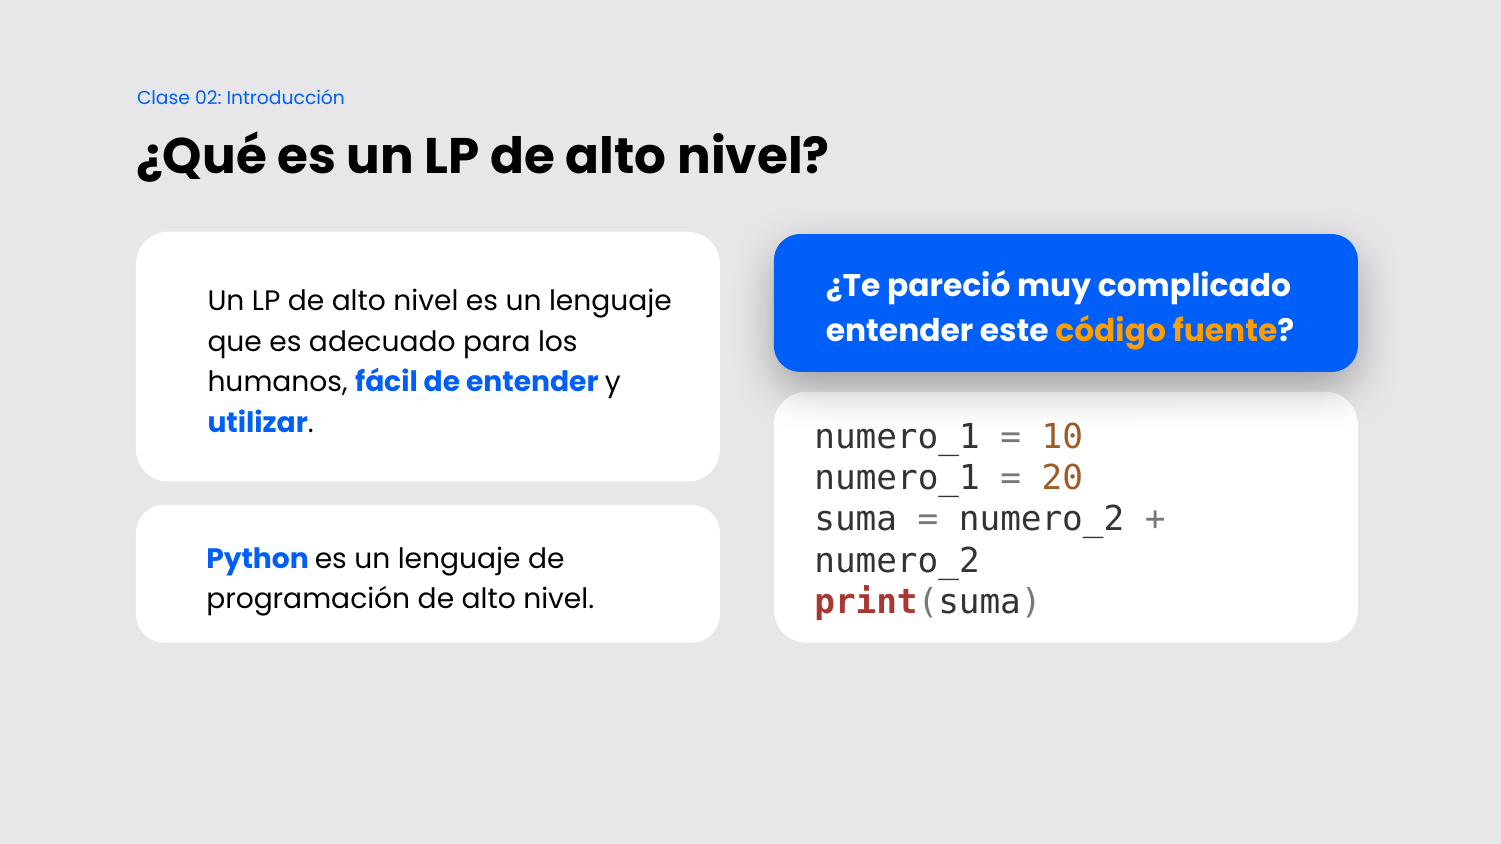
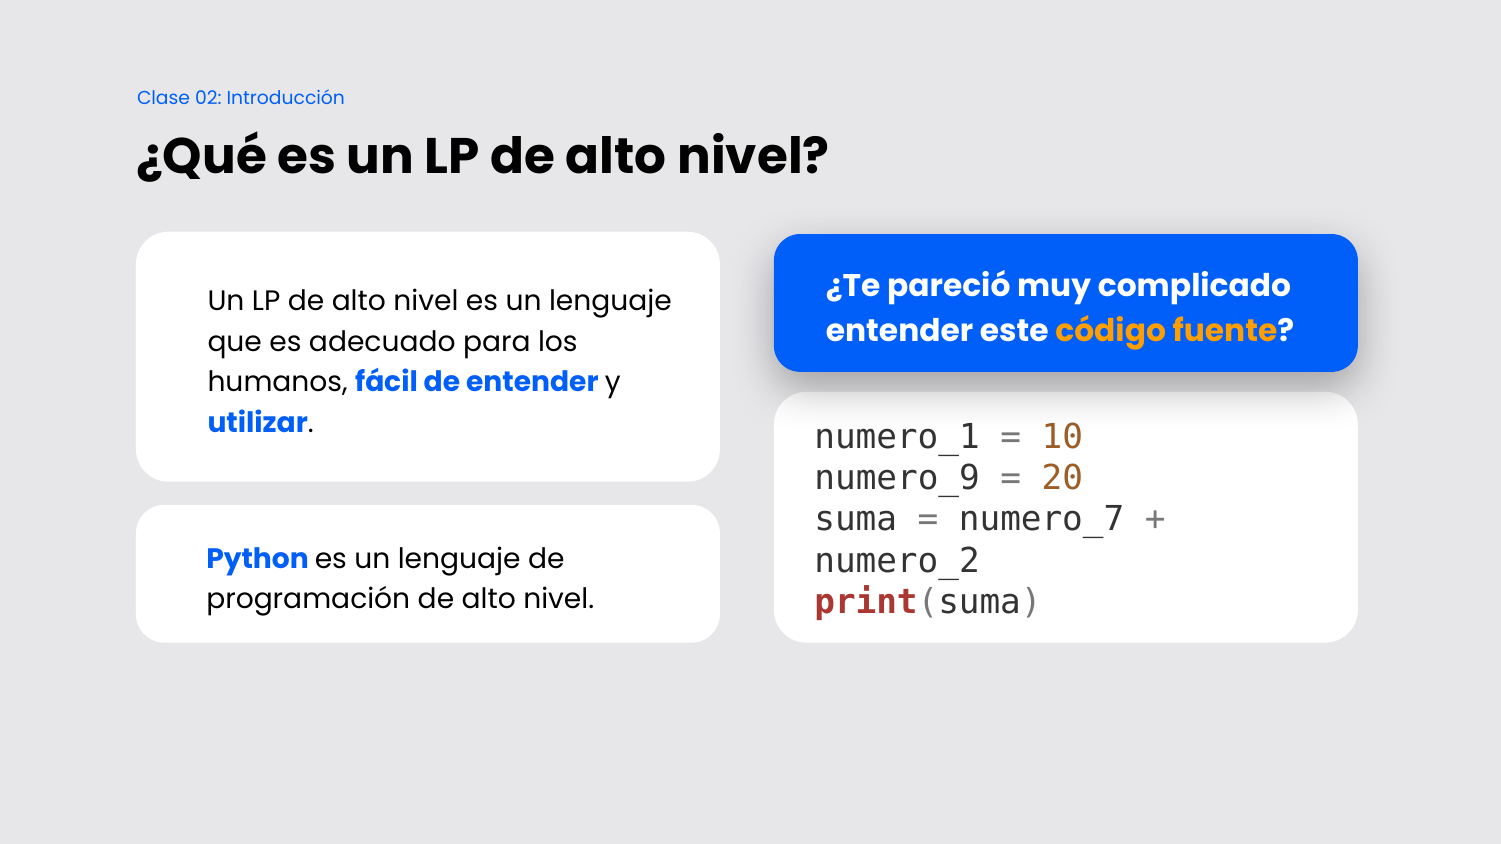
numero_1 at (897, 479): numero_1 -> numero_9
numero_2 at (1042, 520): numero_2 -> numero_7
